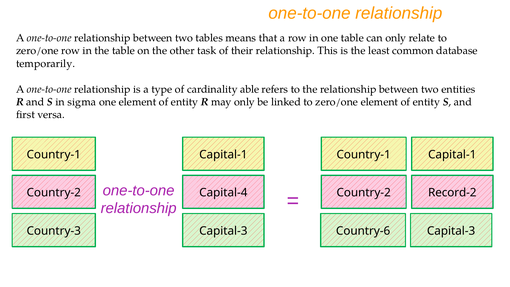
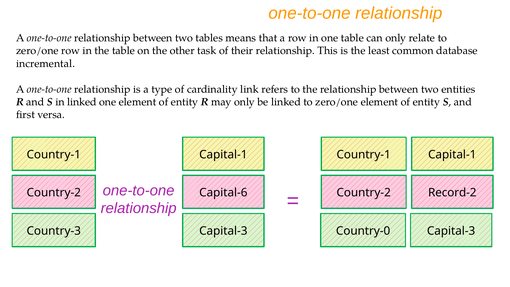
temporarily: temporarily -> incremental
able: able -> link
in sigma: sigma -> linked
Capital-4: Capital-4 -> Capital-6
Country-6: Country-6 -> Country-0
